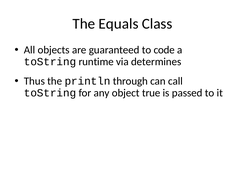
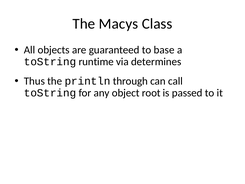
Equals: Equals -> Macys
code: code -> base
true: true -> root
